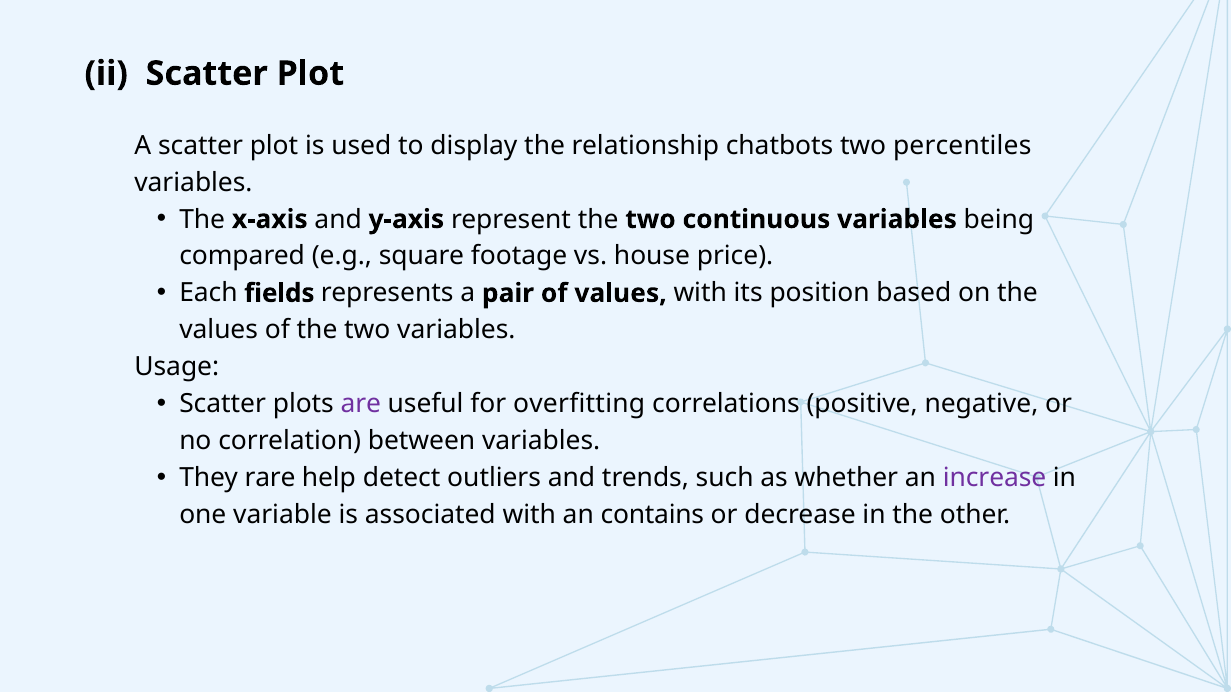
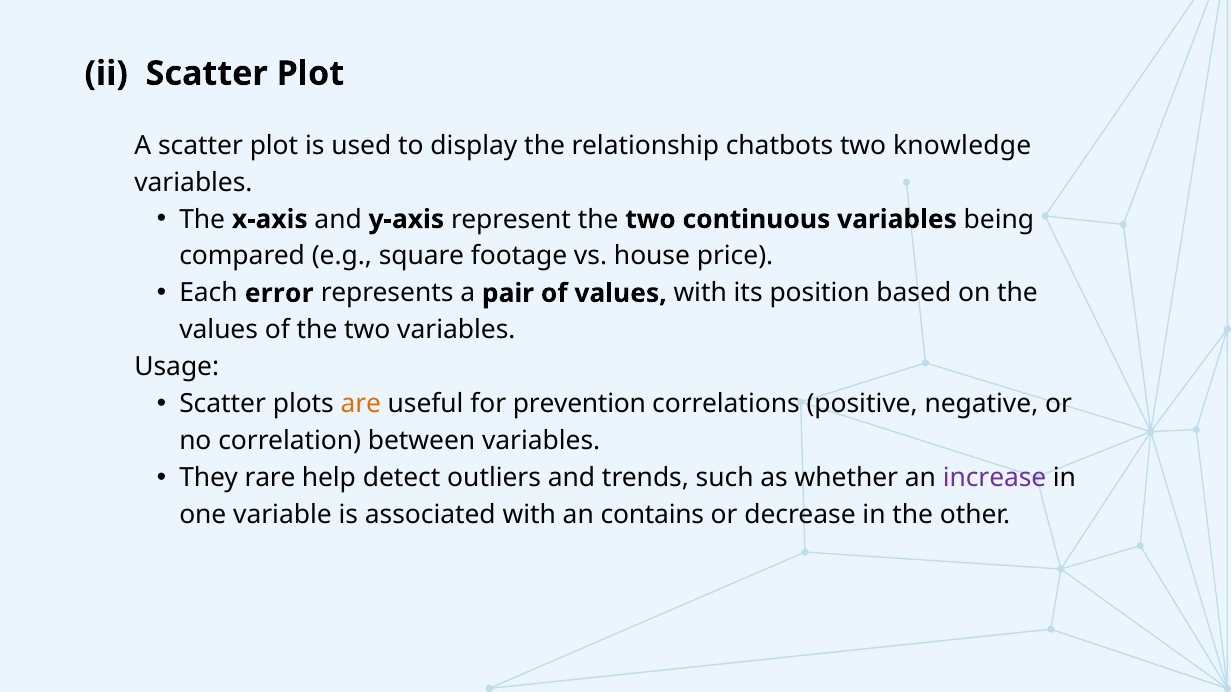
percentiles: percentiles -> knowledge
fields: fields -> error
are colour: purple -> orange
overfitting: overfitting -> prevention
